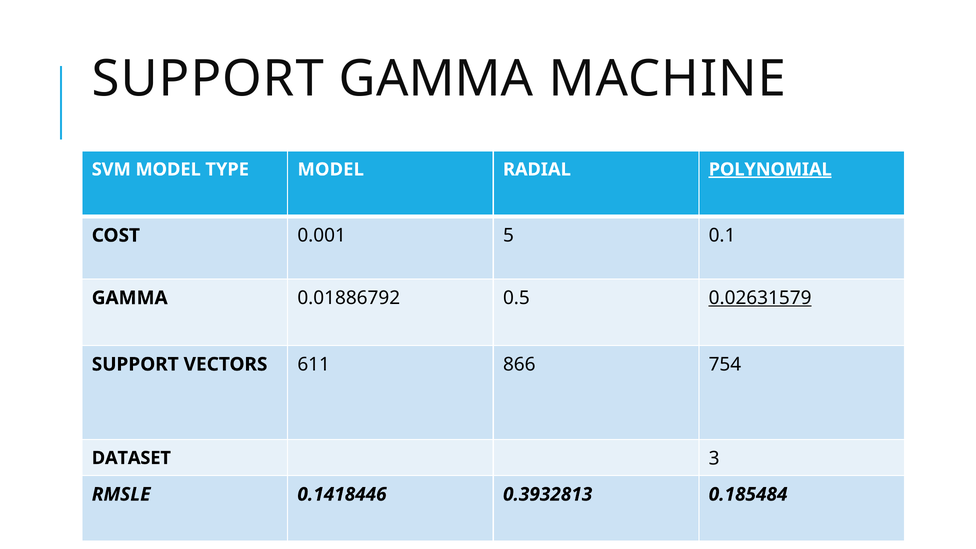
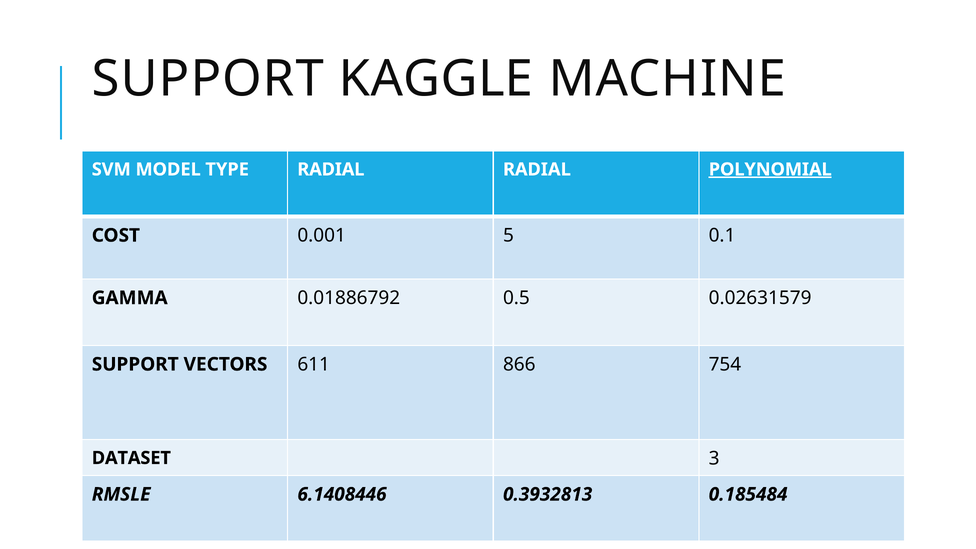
SUPPORT GAMMA: GAMMA -> KAGGLE
TYPE MODEL: MODEL -> RADIAL
0.02631579 underline: present -> none
0.1418446: 0.1418446 -> 6.1408446
